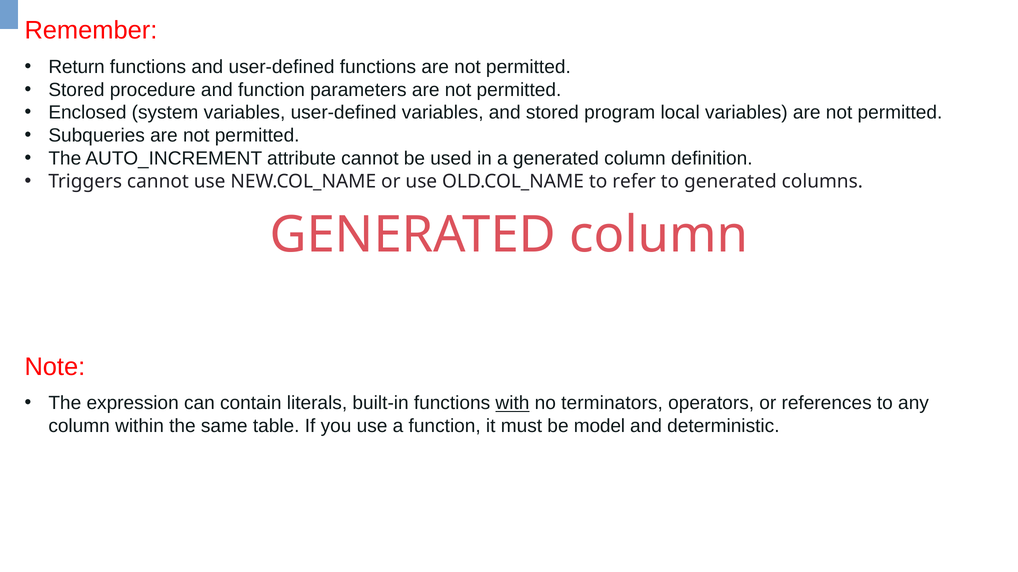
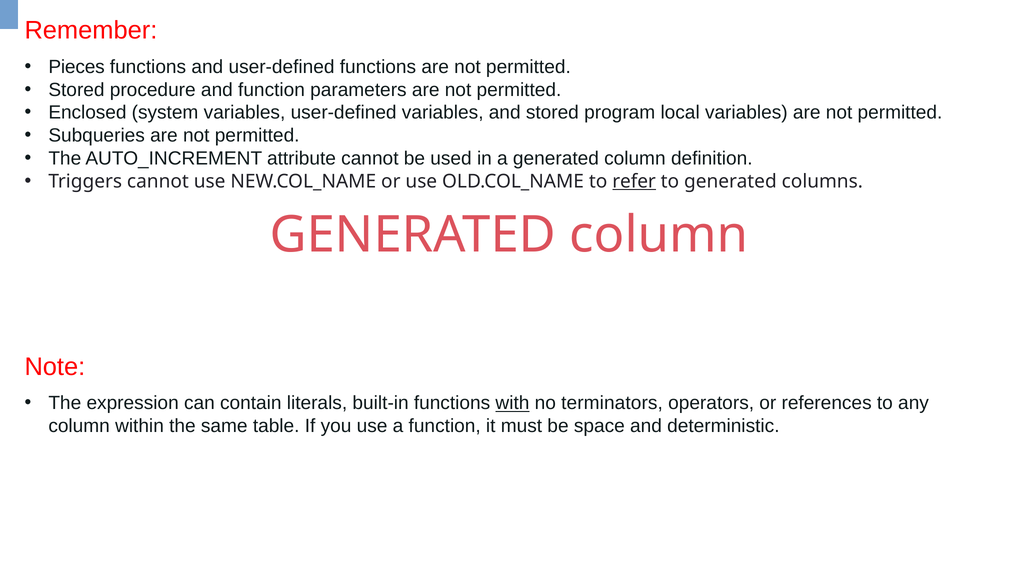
Return: Return -> Pieces
refer underline: none -> present
model: model -> space
